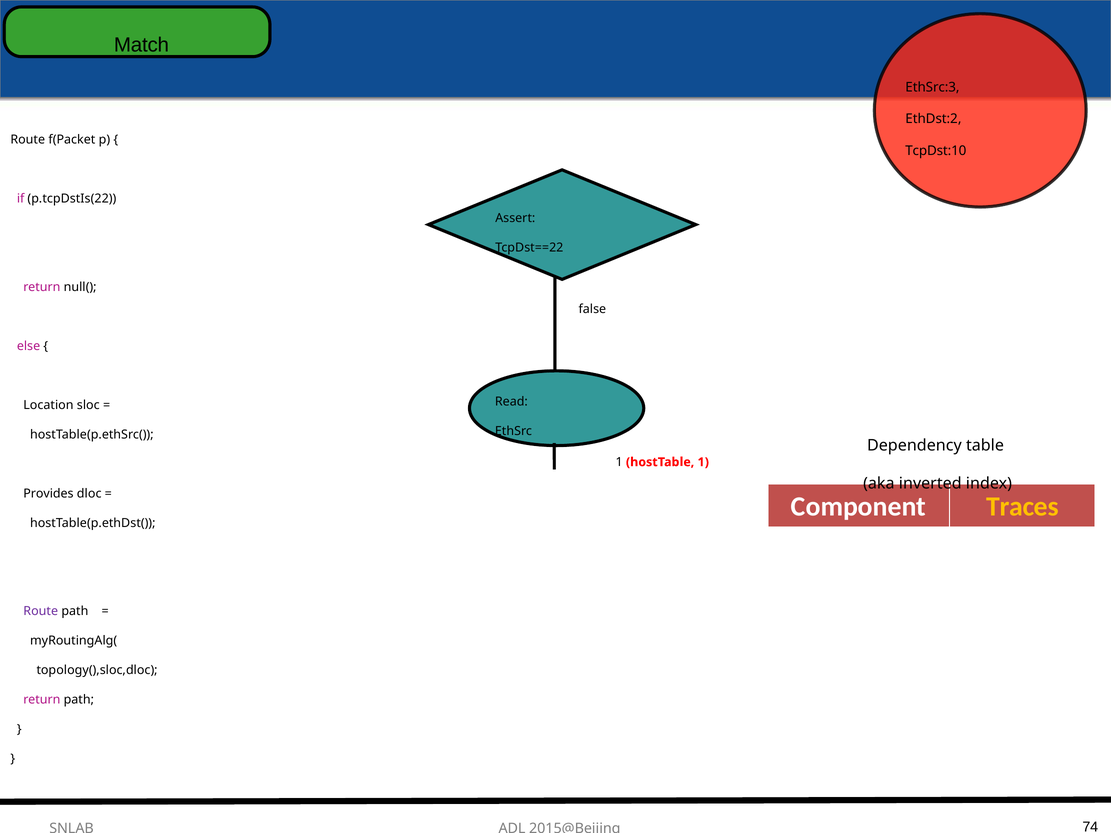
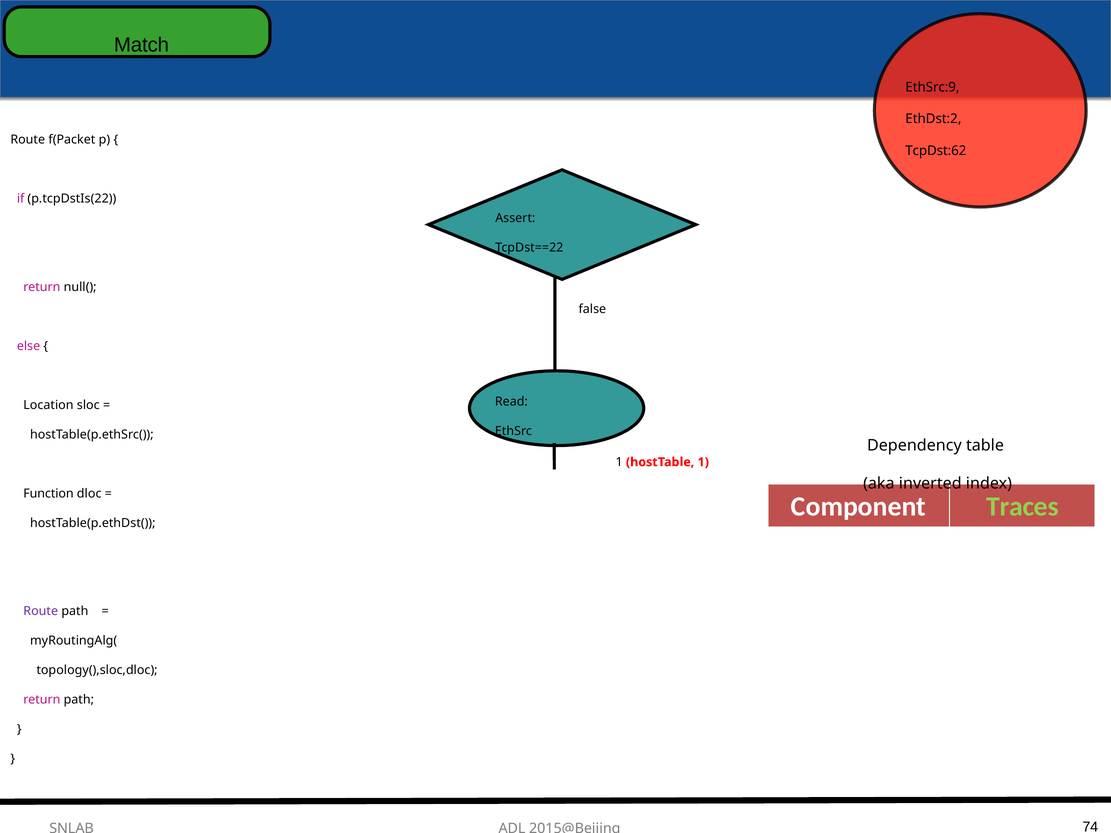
EthSrc:3: EthSrc:3 -> EthSrc:9
TcpDst:10: TcpDst:10 -> TcpDst:62
Provides: Provides -> Function
Traces colour: yellow -> light green
